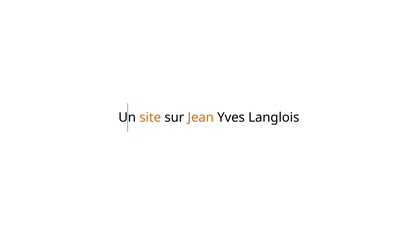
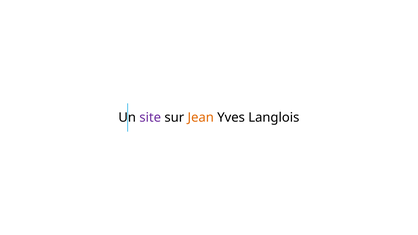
site colour: orange -> purple
